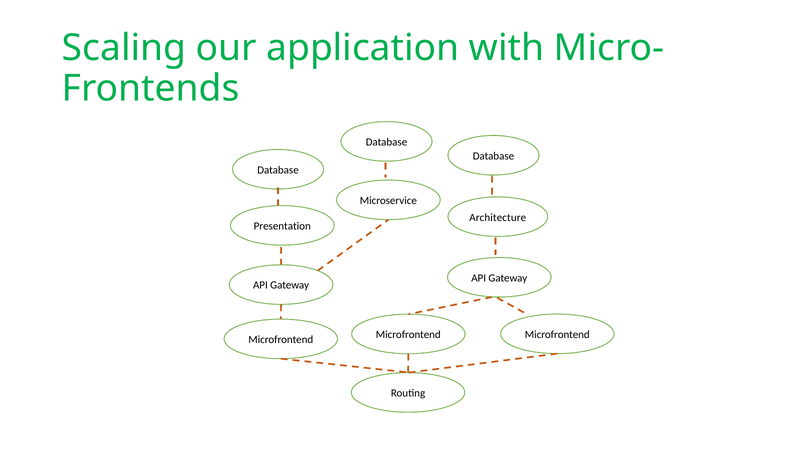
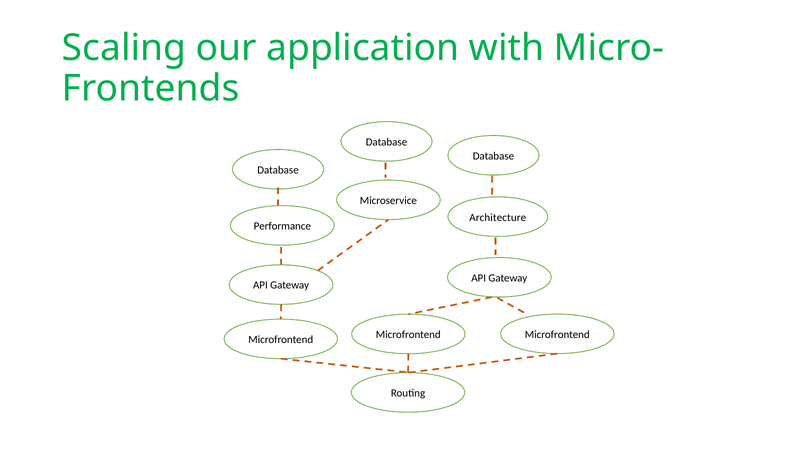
Presentation: Presentation -> Performance
